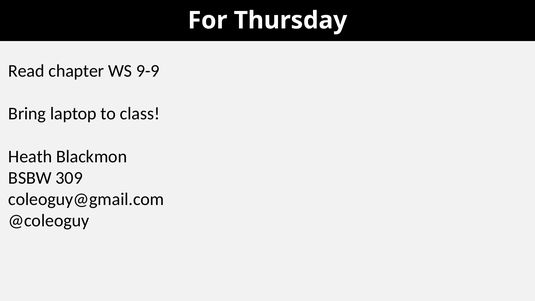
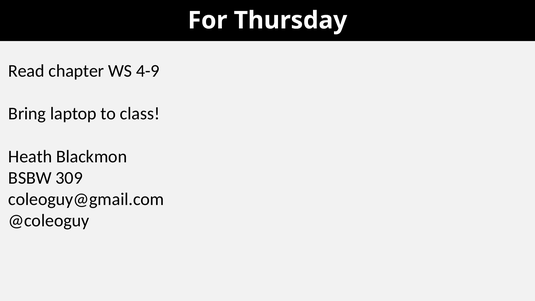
9-9: 9-9 -> 4-9
